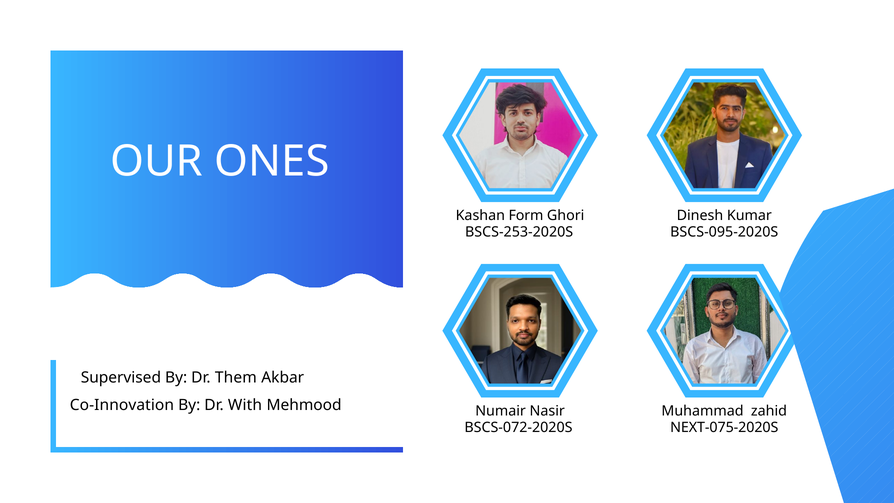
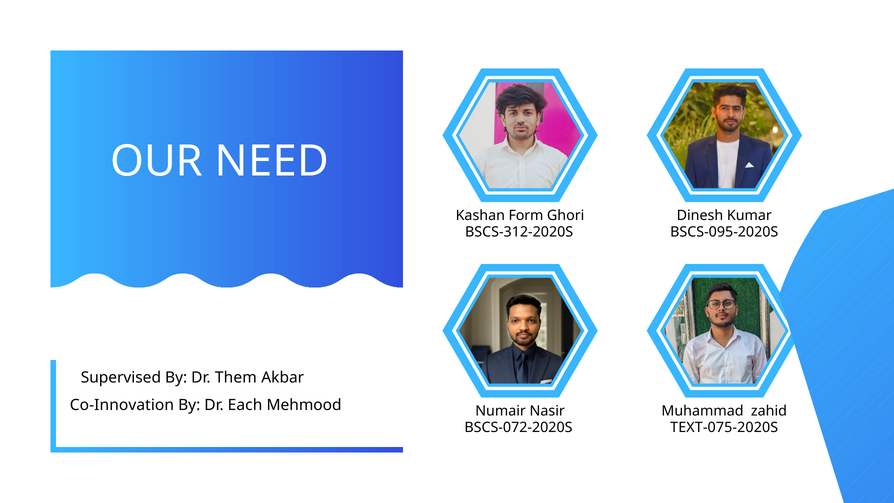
ONES: ONES -> NEED
BSCS-253-2020S: BSCS-253-2020S -> BSCS-312-2020S
With: With -> Each
NEXT-075-2020S: NEXT-075-2020S -> TEXT-075-2020S
